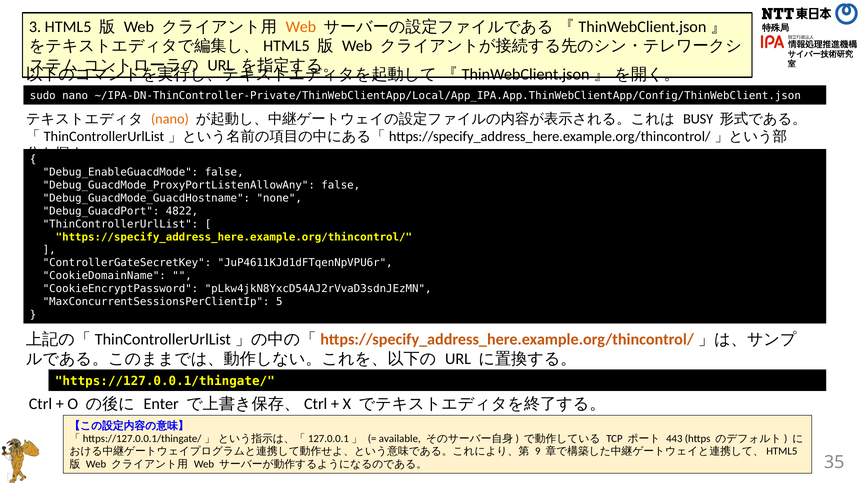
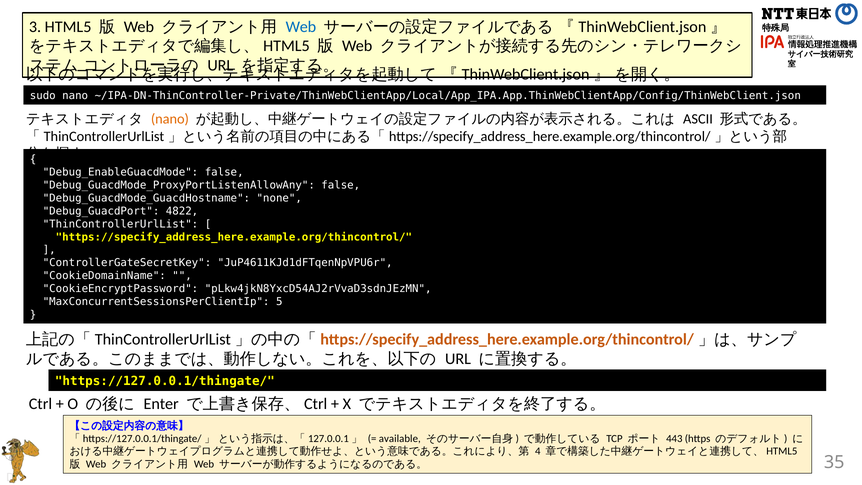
Web at (301, 27) colour: orange -> blue
BUSY: BUSY -> ASCII
9: 9 -> 4
